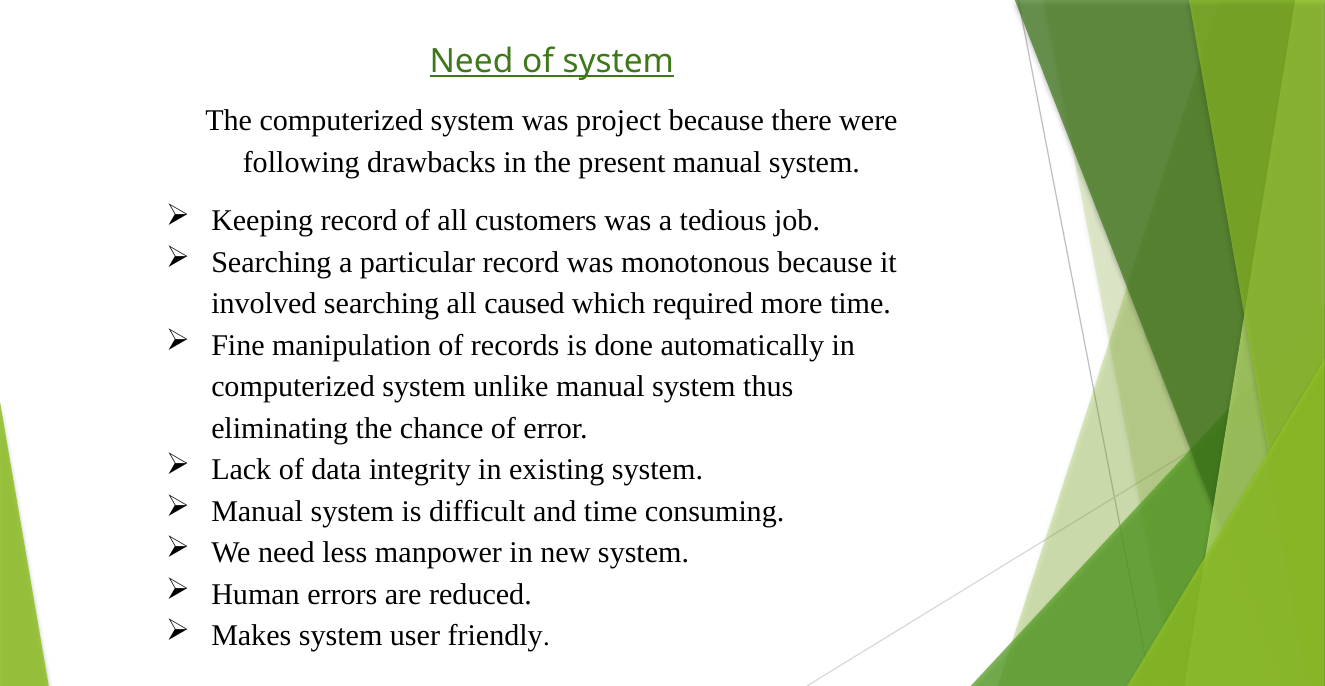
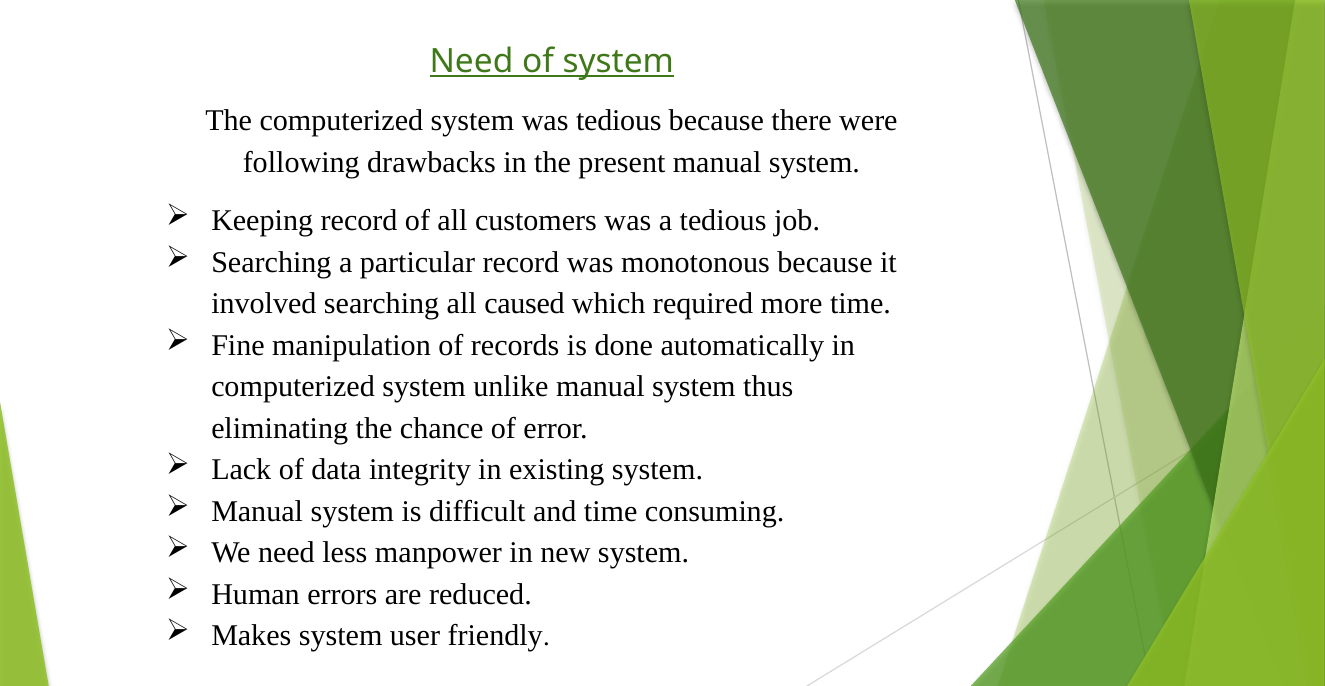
was project: project -> tedious
